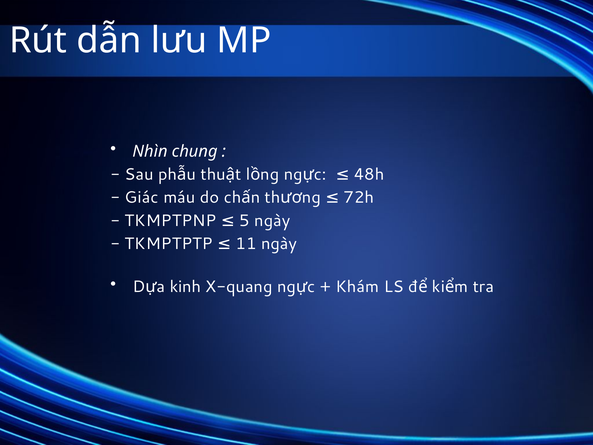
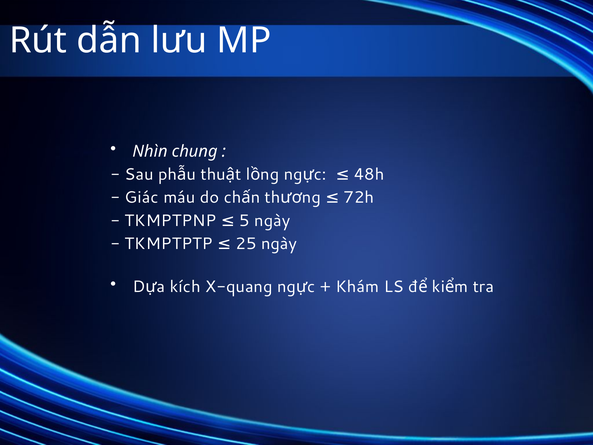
11: 11 -> 25
kinh: kinh -> kích
